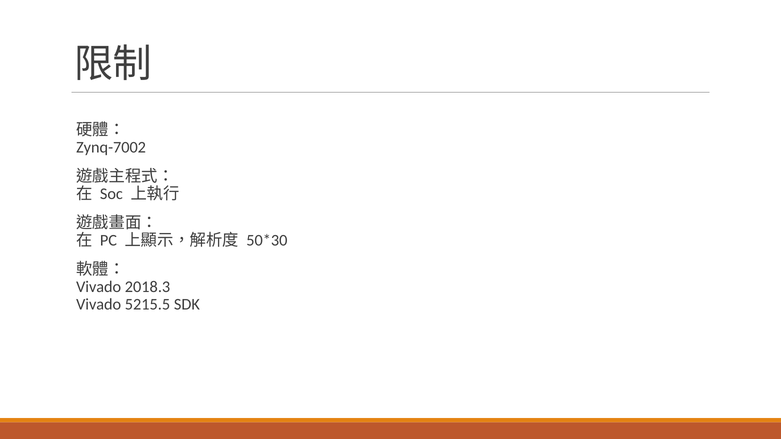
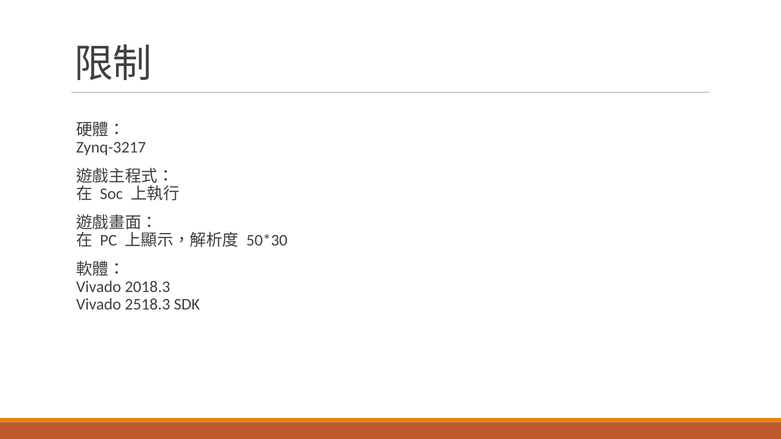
Zynq-7002: Zynq-7002 -> Zynq-3217
5215.5: 5215.5 -> 2518.3
